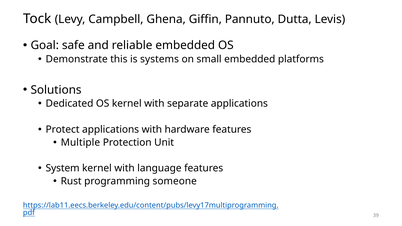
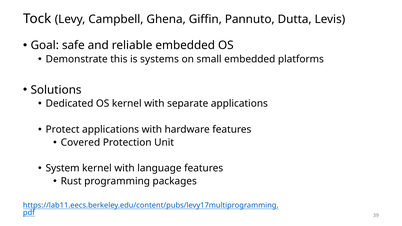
Multiple: Multiple -> Covered
someone: someone -> packages
